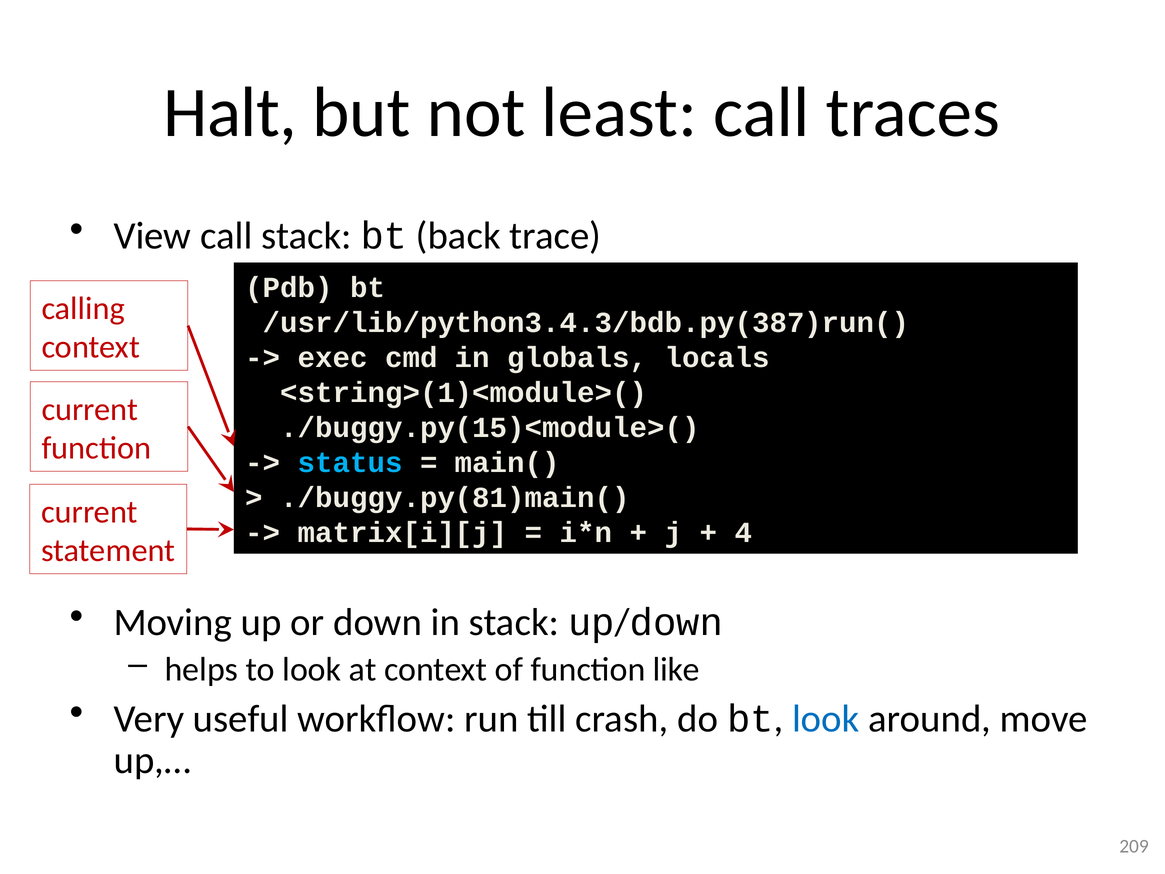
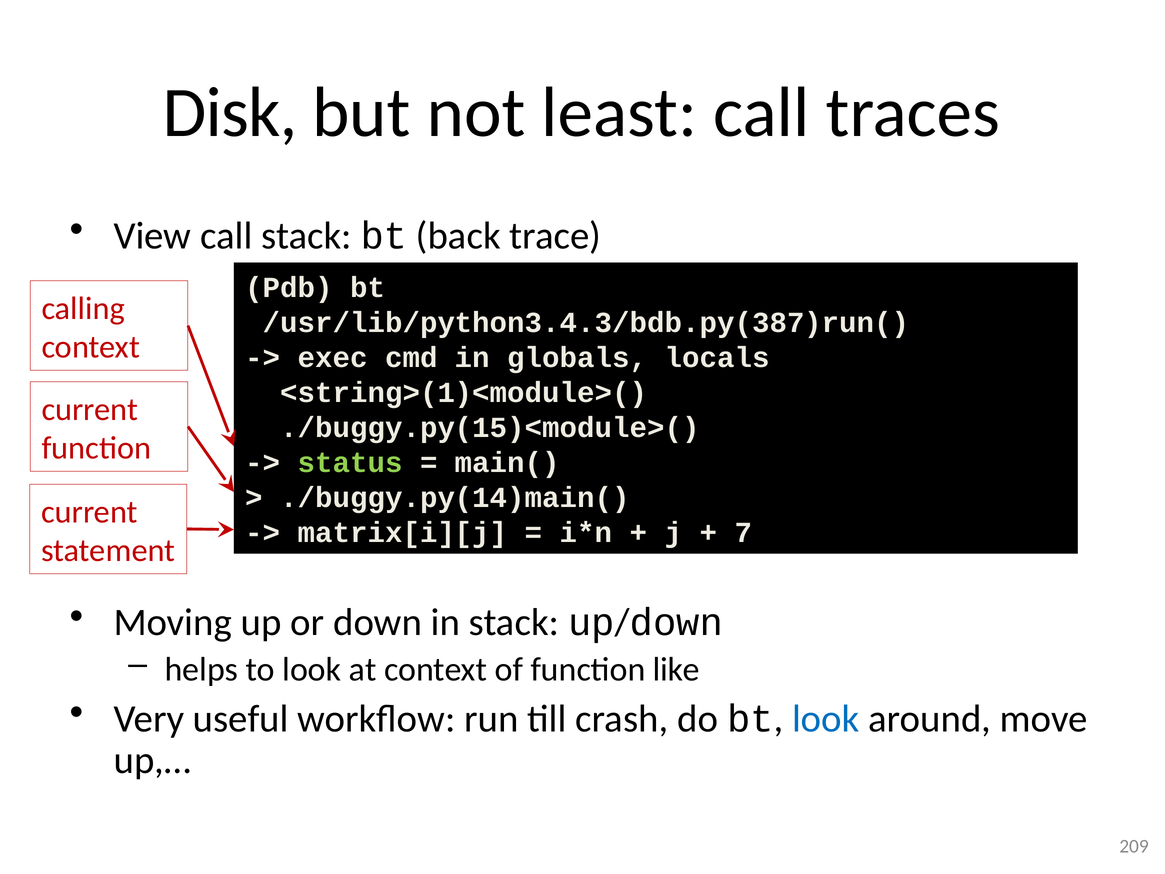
Halt: Halt -> Disk
status colour: light blue -> light green
./buggy.py(81)main(: ./buggy.py(81)main( -> ./buggy.py(14)main(
4: 4 -> 7
